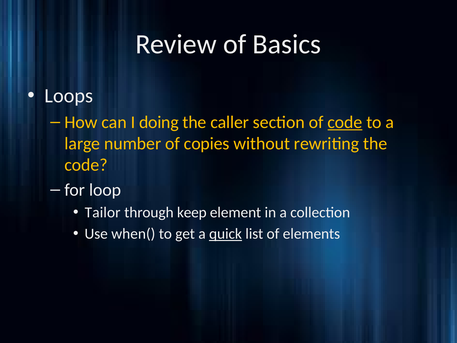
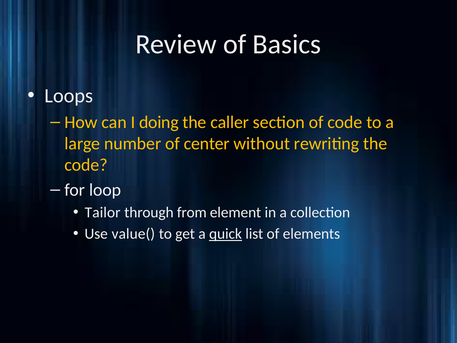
code at (345, 122) underline: present -> none
copies: copies -> center
keep: keep -> from
when(: when( -> value(
